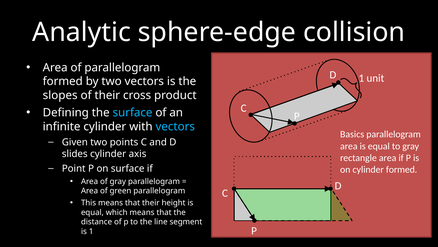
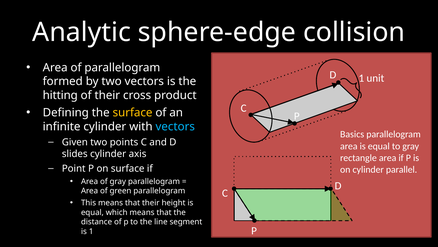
slopes: slopes -> hitting
surface at (133, 112) colour: light blue -> yellow
cylinder formed: formed -> parallel
